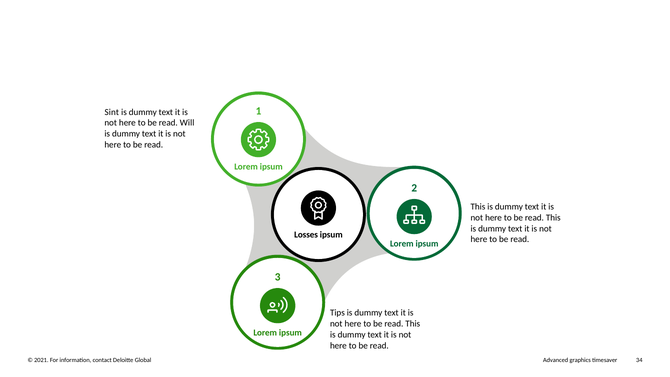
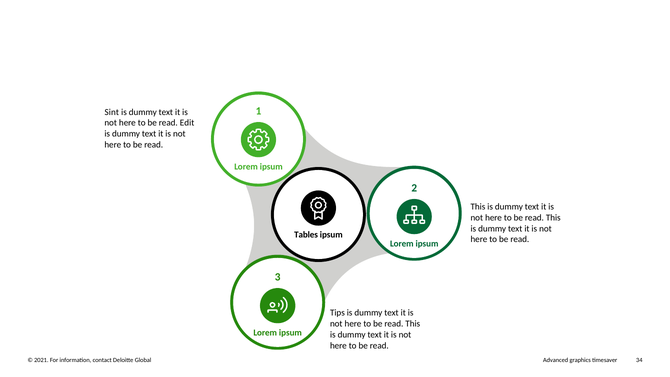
Will: Will -> Edit
Losses: Losses -> Tables
